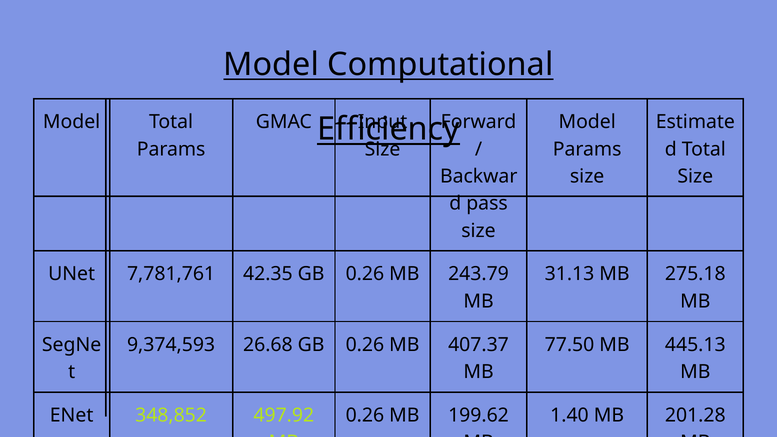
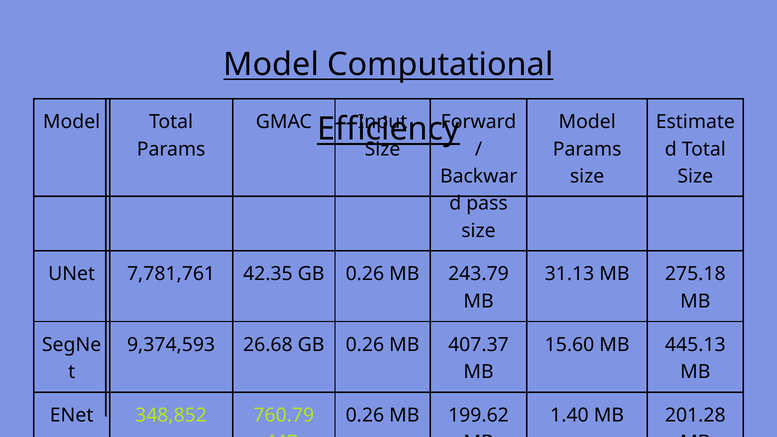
77.50: 77.50 -> 15.60
497.92: 497.92 -> 760.79
